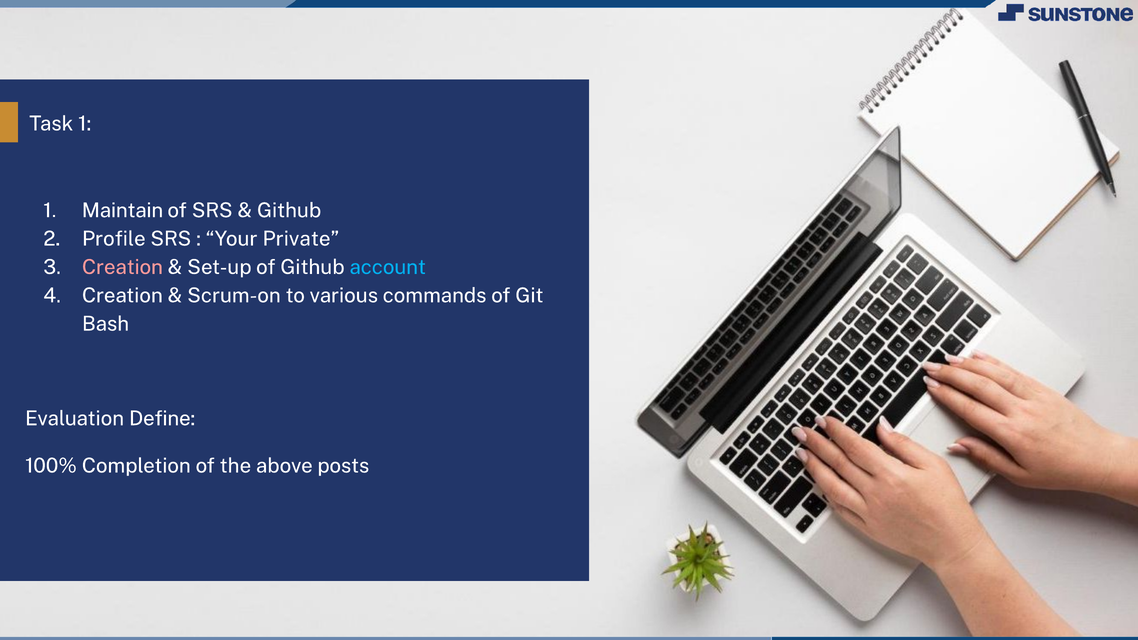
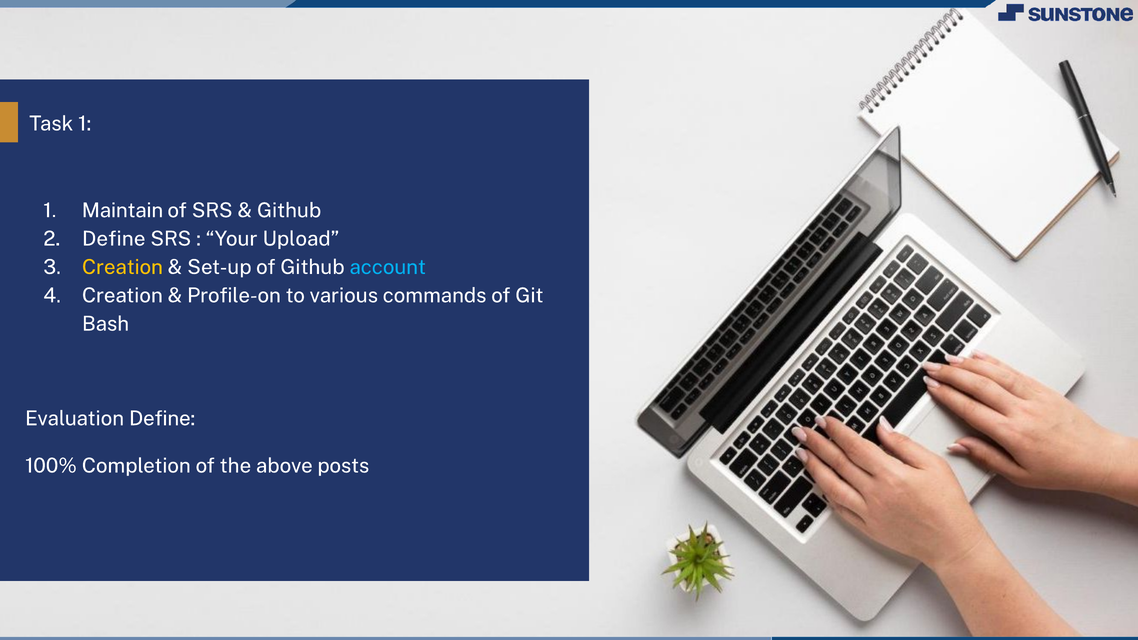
Profile at (114, 239): Profile -> Define
Private: Private -> Upload
Creation at (122, 267) colour: pink -> yellow
Scrum-on: Scrum-on -> Profile-on
